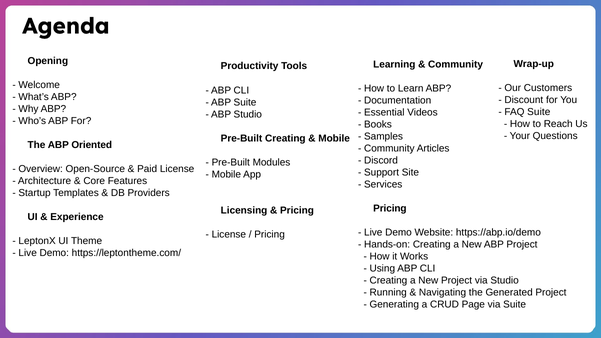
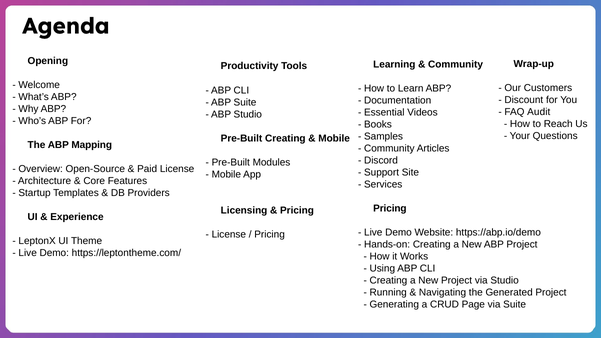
FAQ Suite: Suite -> Audit
Oriented: Oriented -> Mapping
